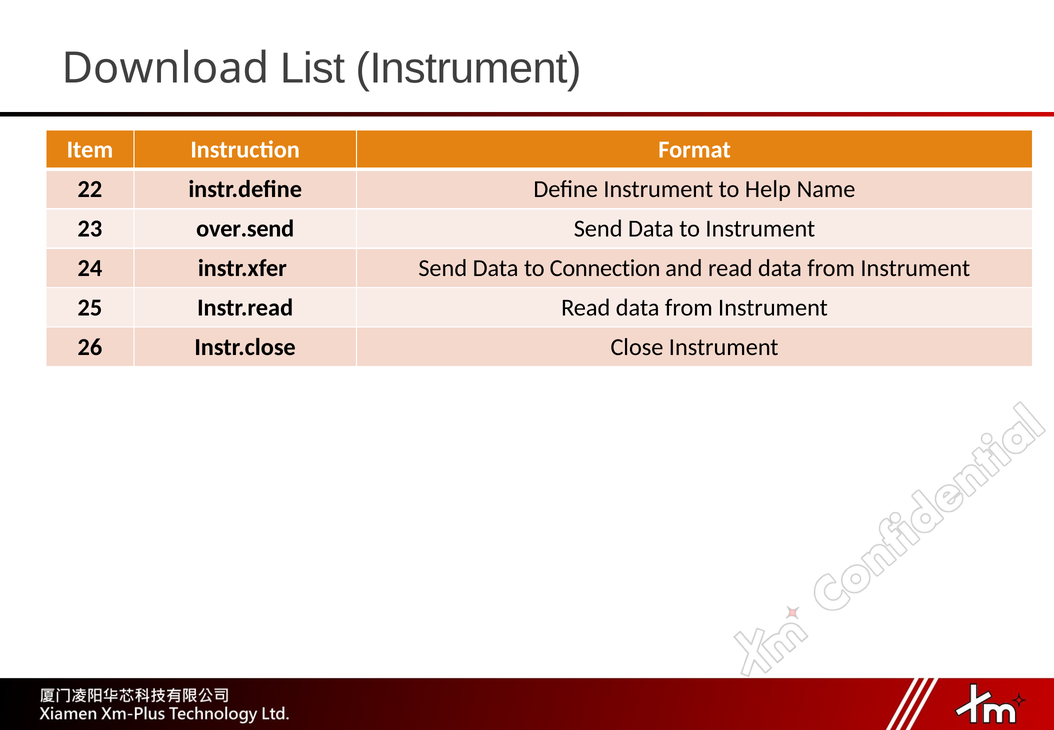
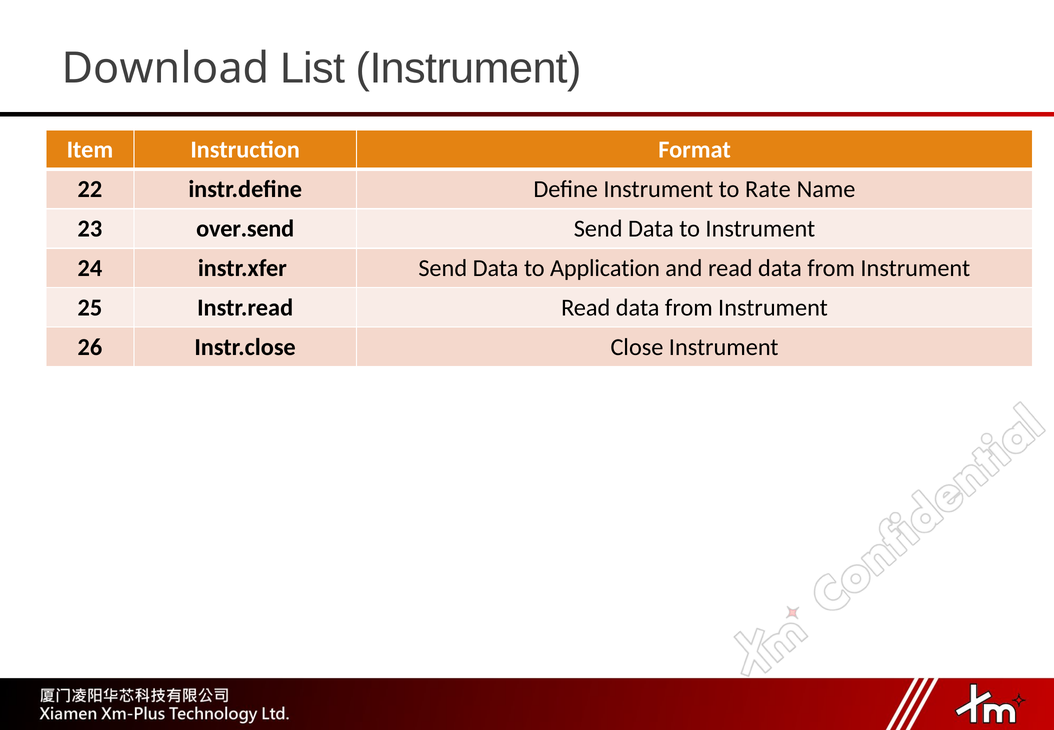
Help: Help -> Rate
Connection: Connection -> Application
